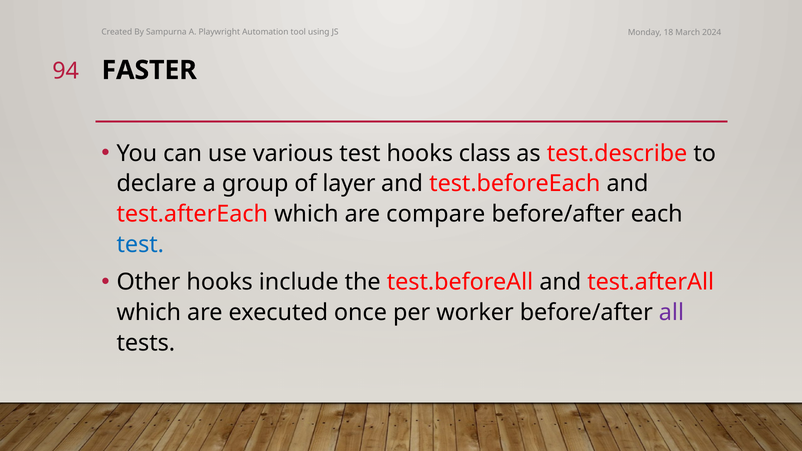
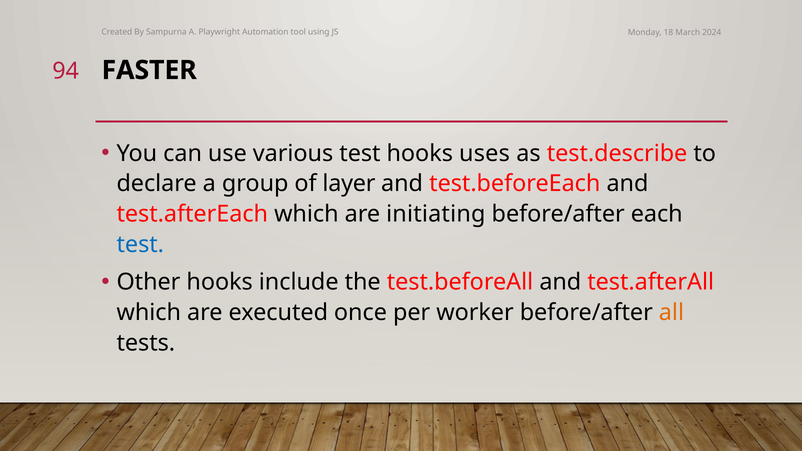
class: class -> uses
compare: compare -> initiating
all colour: purple -> orange
